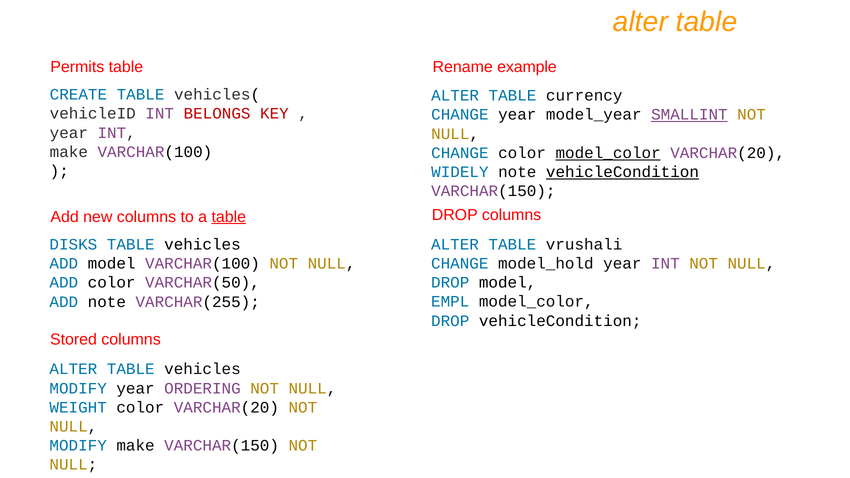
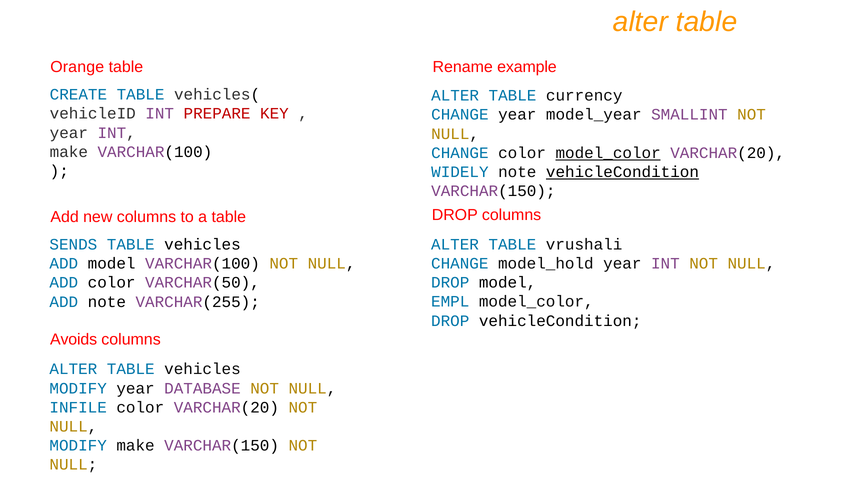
Permits: Permits -> Orange
BELONGS: BELONGS -> PREPARE
SMALLINT underline: present -> none
table at (229, 217) underline: present -> none
DISKS: DISKS -> SENDS
Stored: Stored -> Avoids
ORDERING: ORDERING -> DATABASE
WEIGHT: WEIGHT -> INFILE
